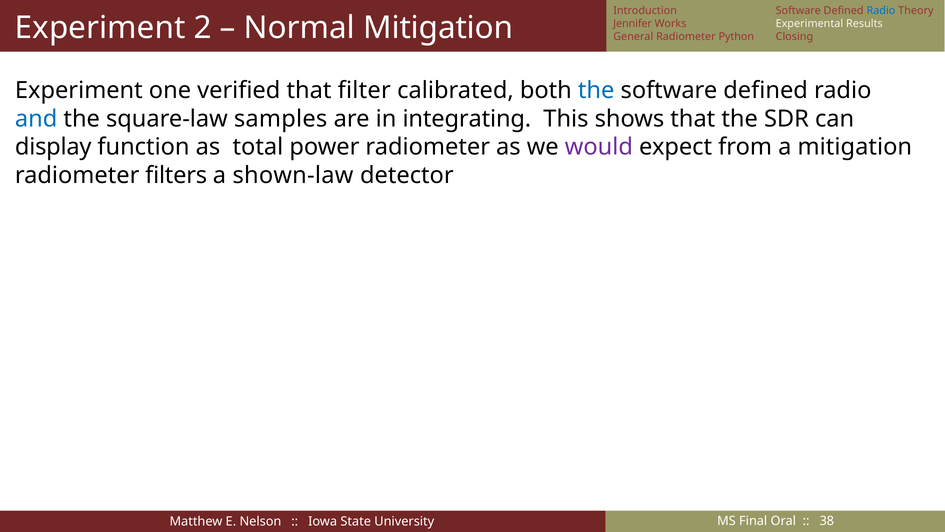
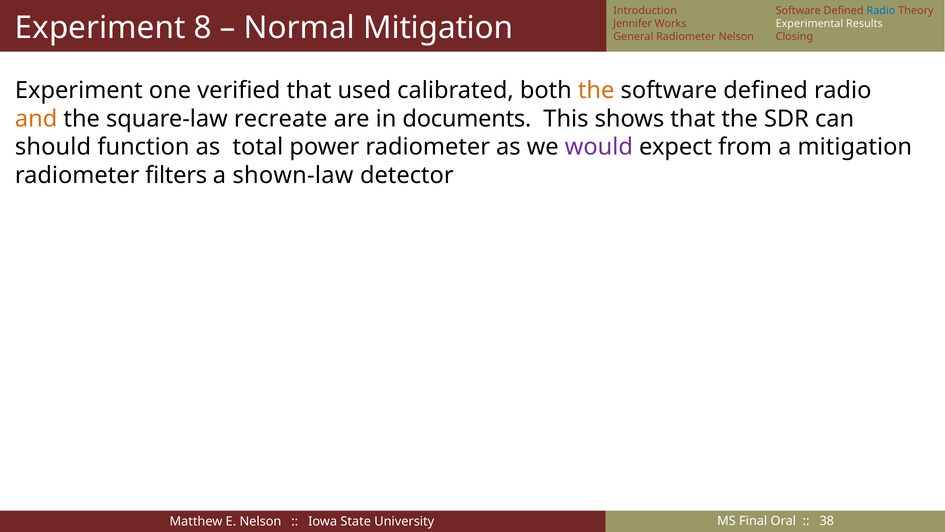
2: 2 -> 8
Radiometer Python: Python -> Nelson
filter: filter -> used
the at (596, 90) colour: blue -> orange
and colour: blue -> orange
samples: samples -> recreate
integrating: integrating -> documents
display: display -> should
